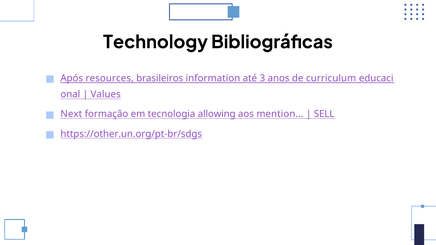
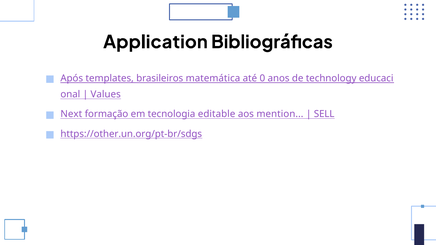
Technology: Technology -> Application
resources: resources -> templates
information: information -> matemática
3: 3 -> 0
curriculum: curriculum -> technology
allowing: allowing -> editable
